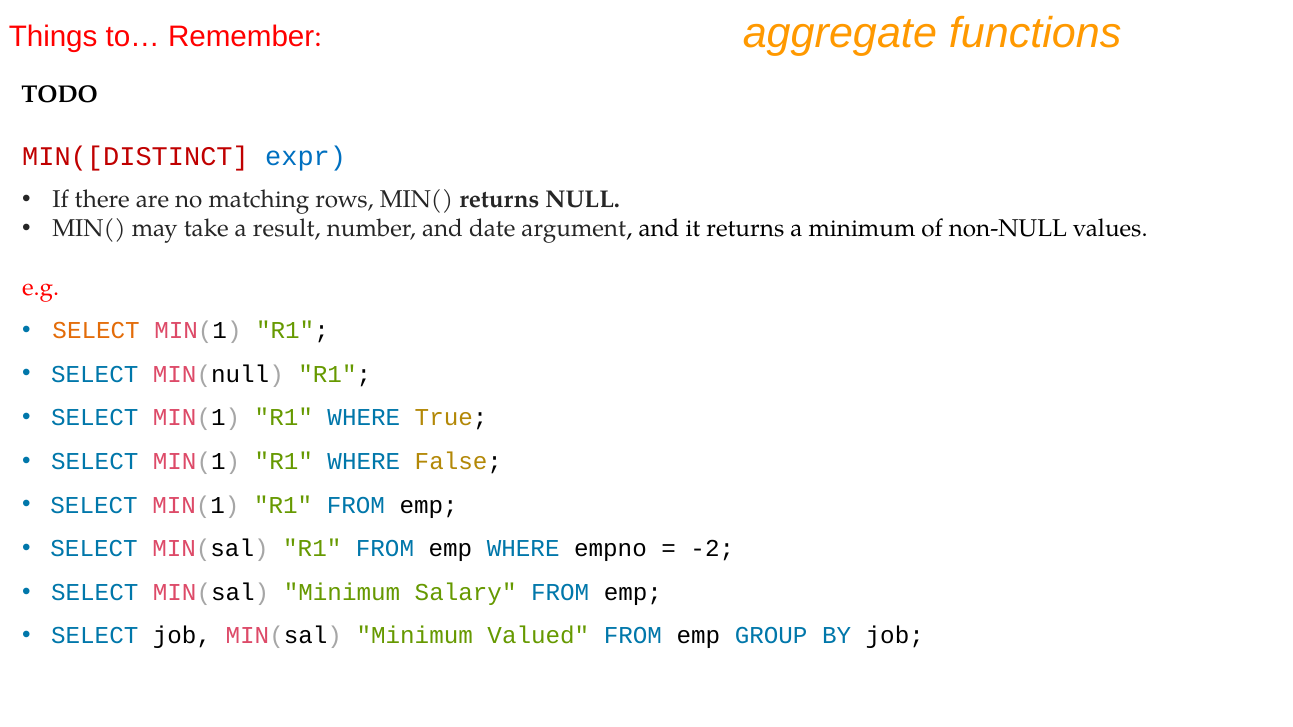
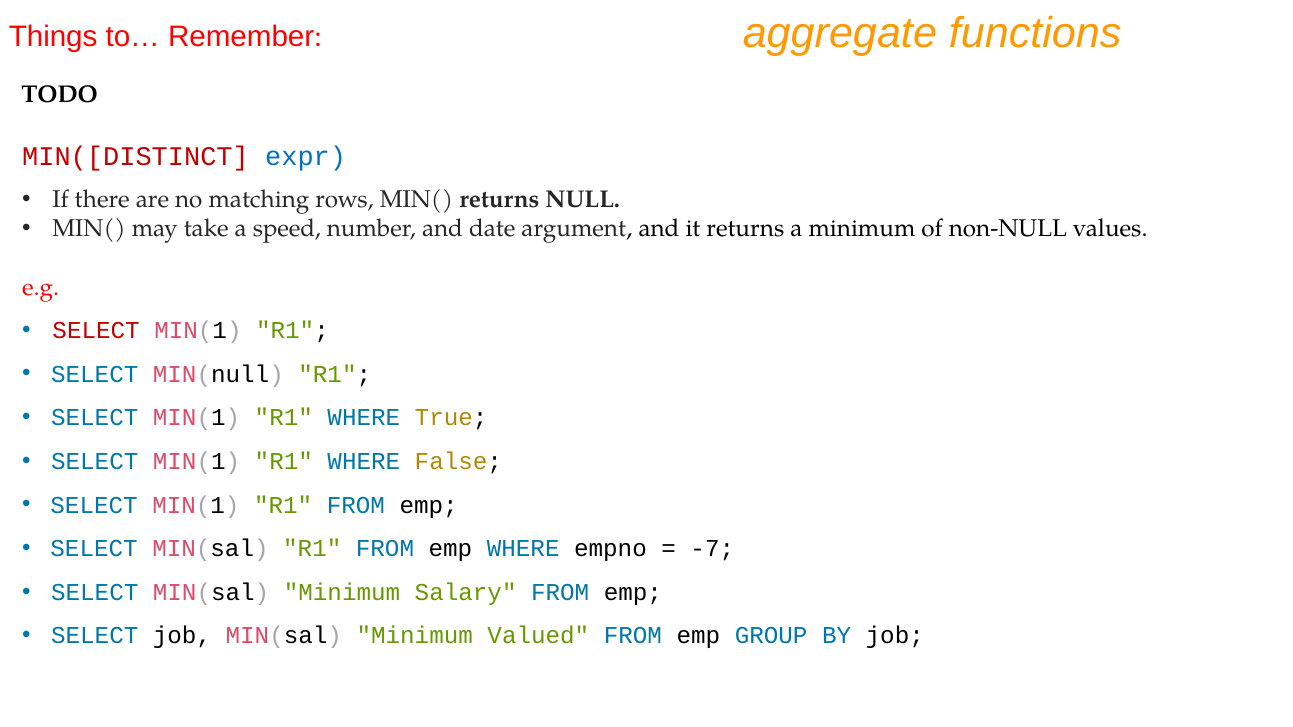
result: result -> speed
SELECT at (96, 331) colour: orange -> red
-2: -2 -> -7
